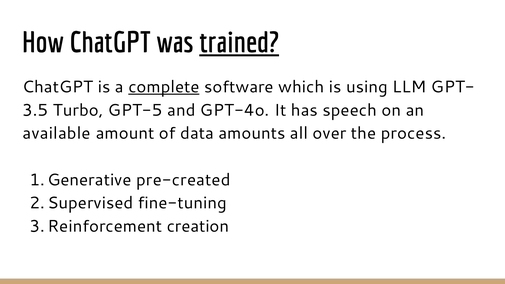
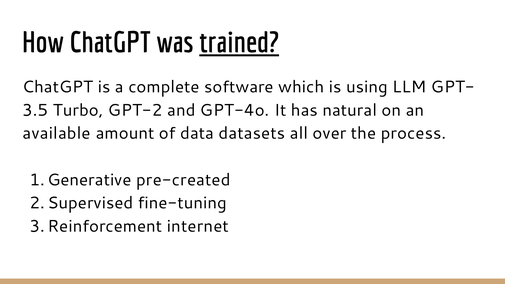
complete underline: present -> none
GPT-5: GPT-5 -> GPT-2
speech: speech -> natural
amounts: amounts -> datasets
creation: creation -> internet
